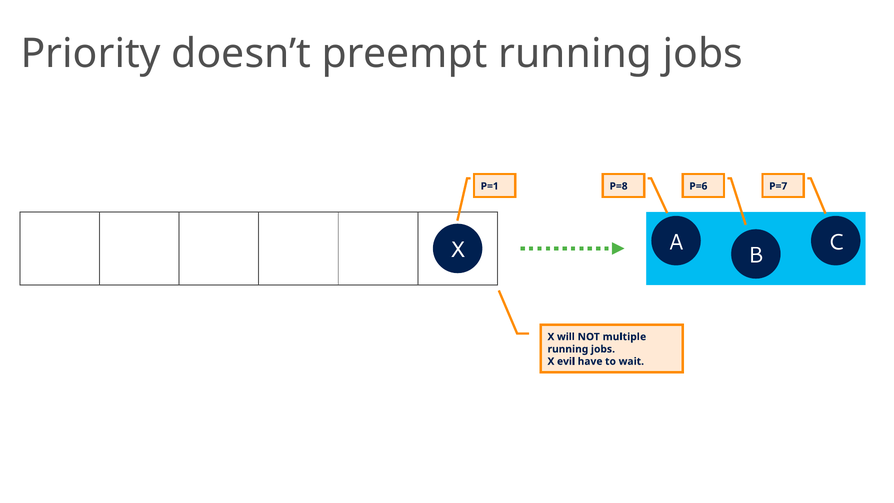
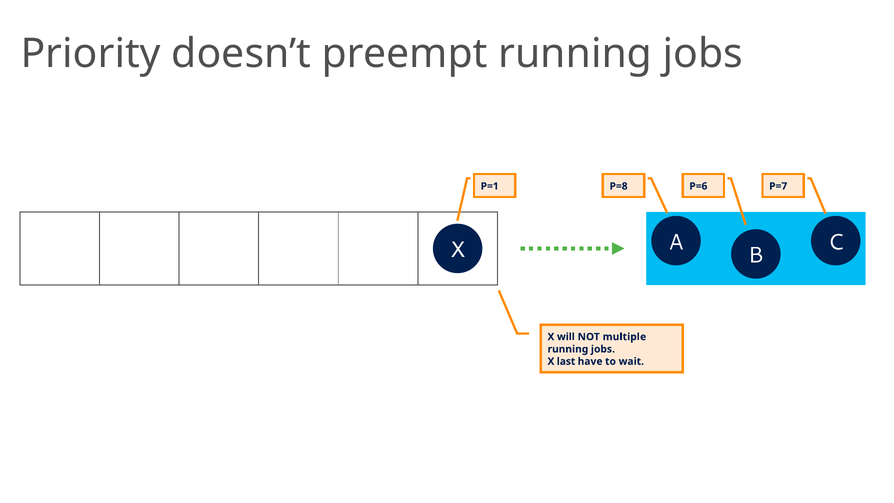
evil: evil -> last
